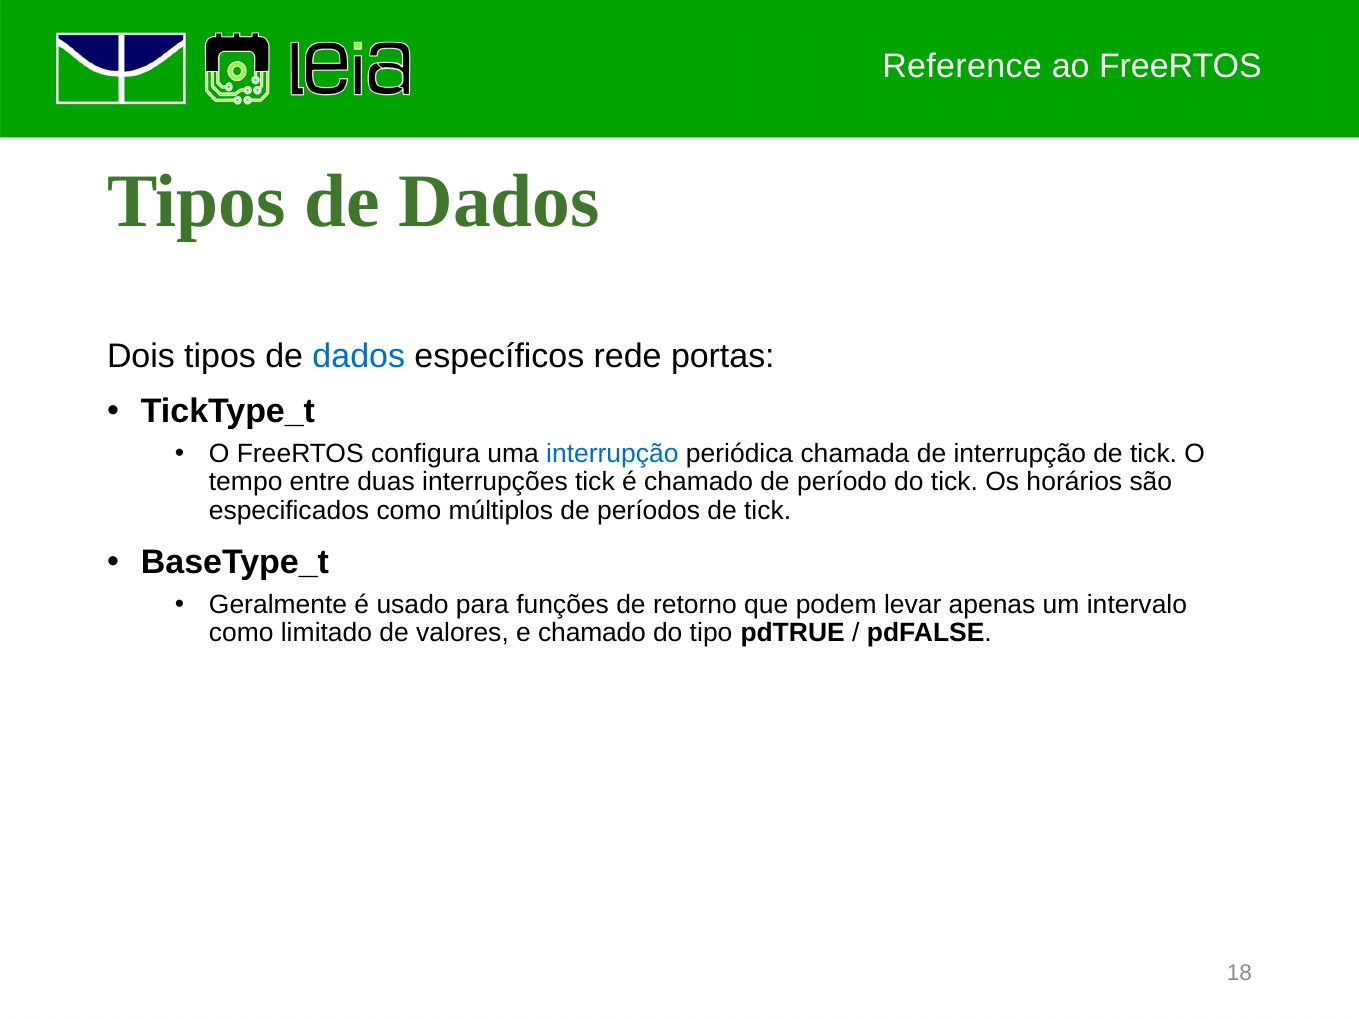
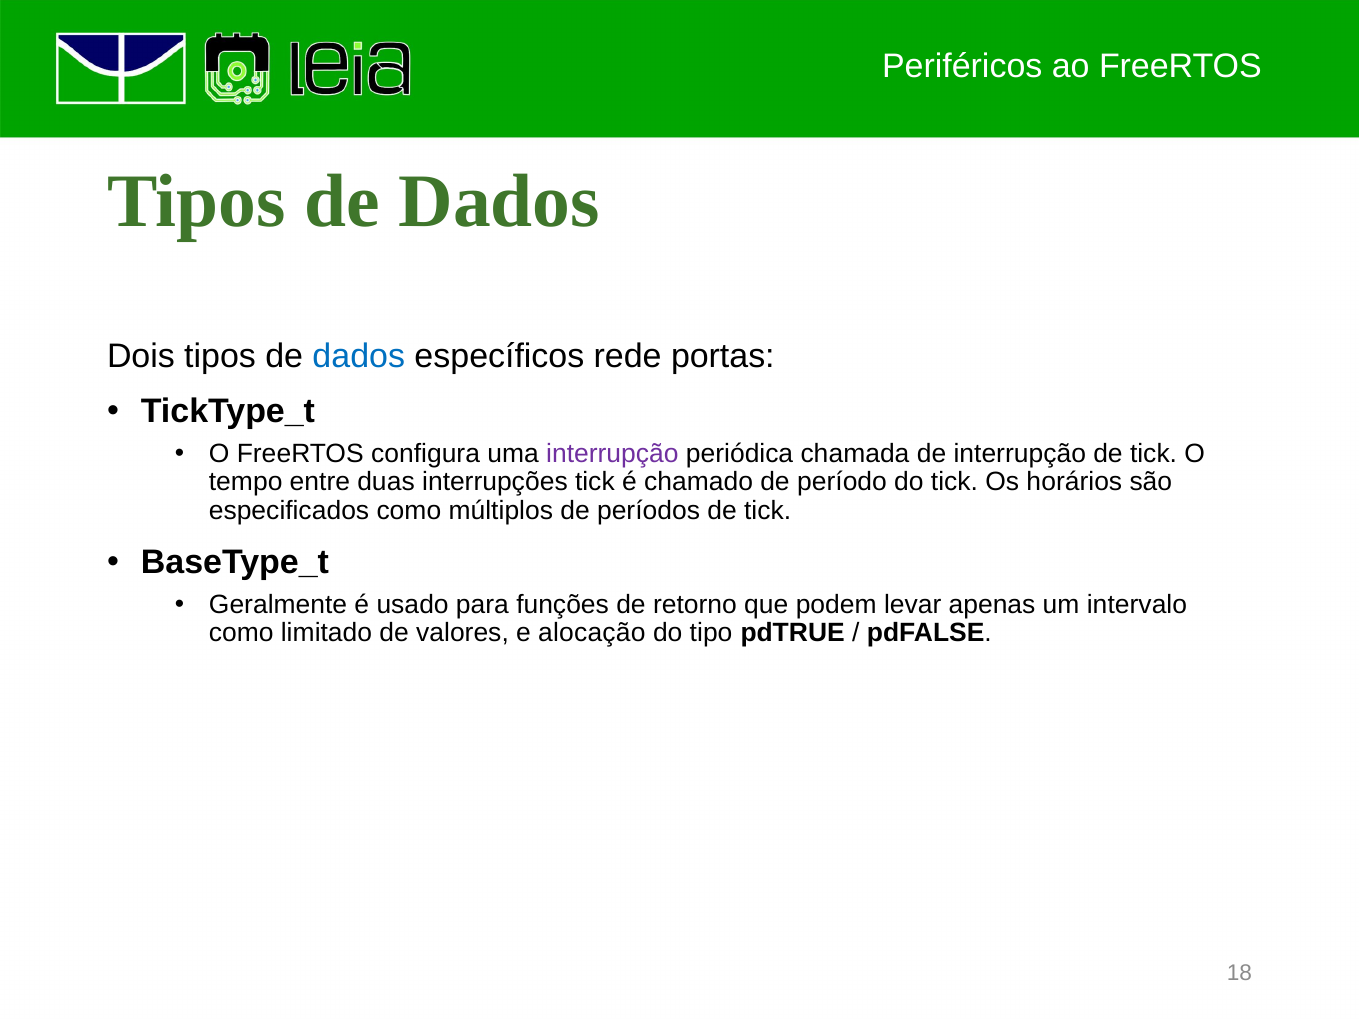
Reference: Reference -> Periféricos
interrupção at (612, 454) colour: blue -> purple
e chamado: chamado -> alocação
